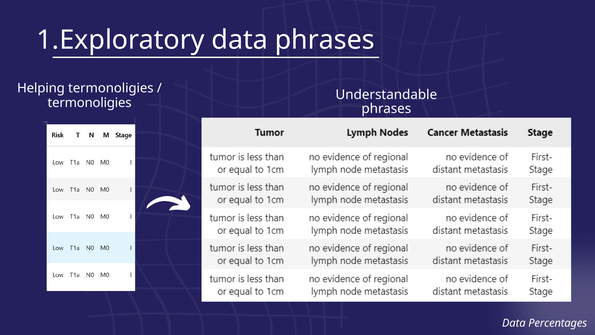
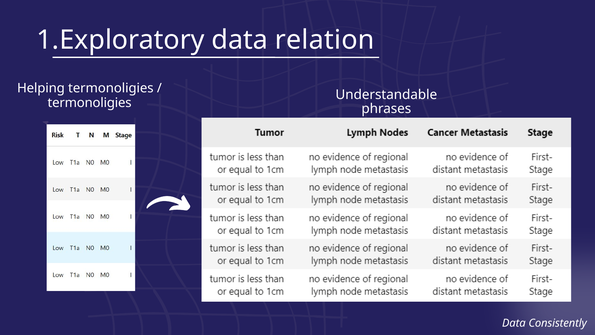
data phrases: phrases -> relation
Percentages: Percentages -> Consistently
